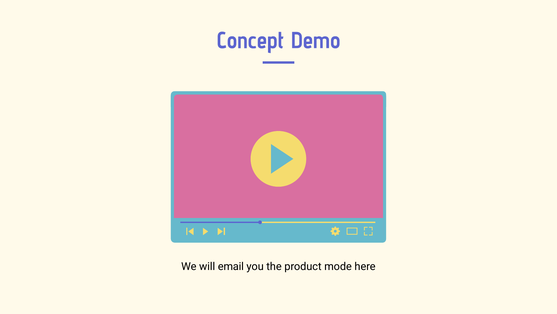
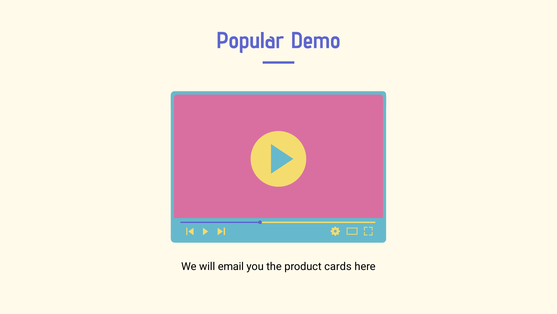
Concept: Concept -> Popular
mode: mode -> cards
